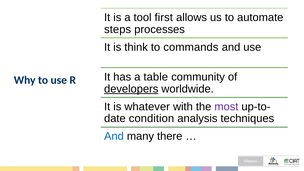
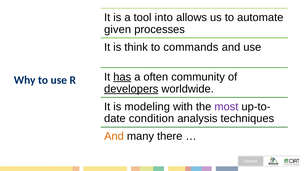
first: first -> into
steps: steps -> given
has underline: none -> present
table: table -> often
whatever: whatever -> modeling
And at (114, 136) colour: blue -> orange
